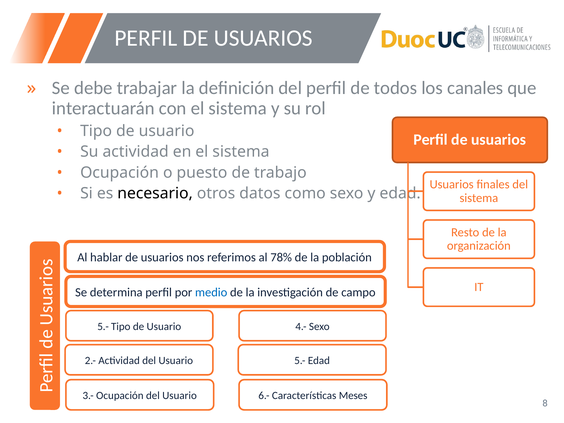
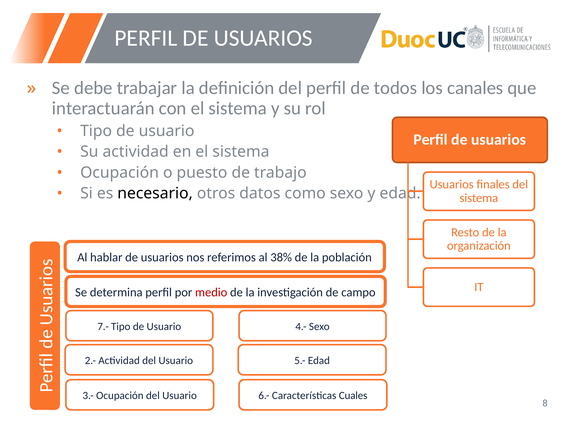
78%: 78% -> 38%
medio colour: blue -> red
5.- at (103, 326): 5.- -> 7.-
Meses: Meses -> Cuales
